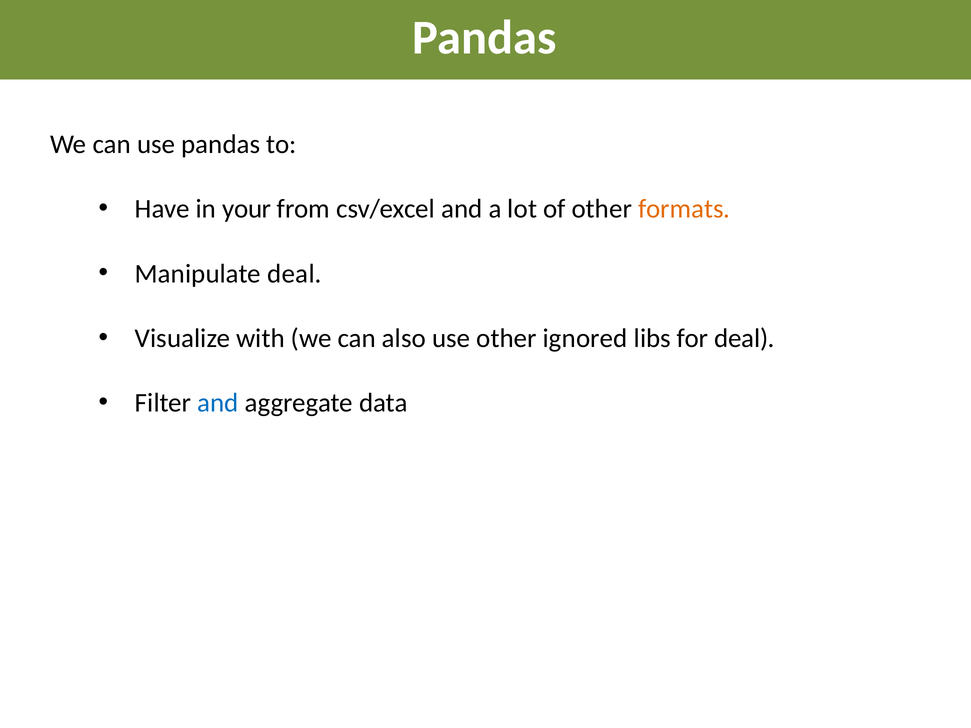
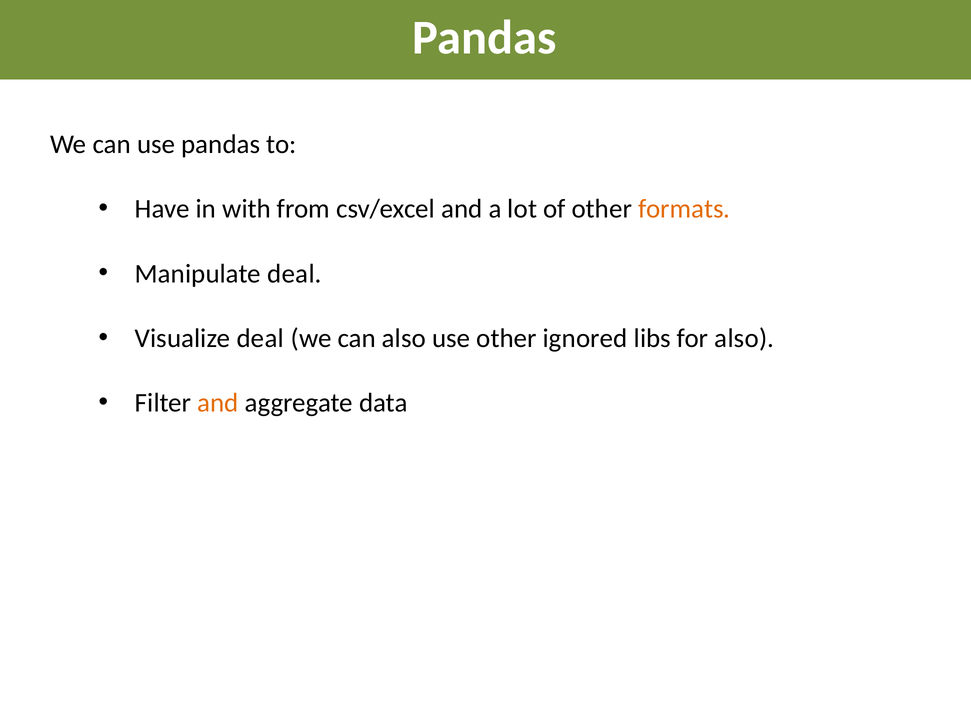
your: your -> with
Visualize with: with -> deal
for deal: deal -> also
and at (218, 403) colour: blue -> orange
